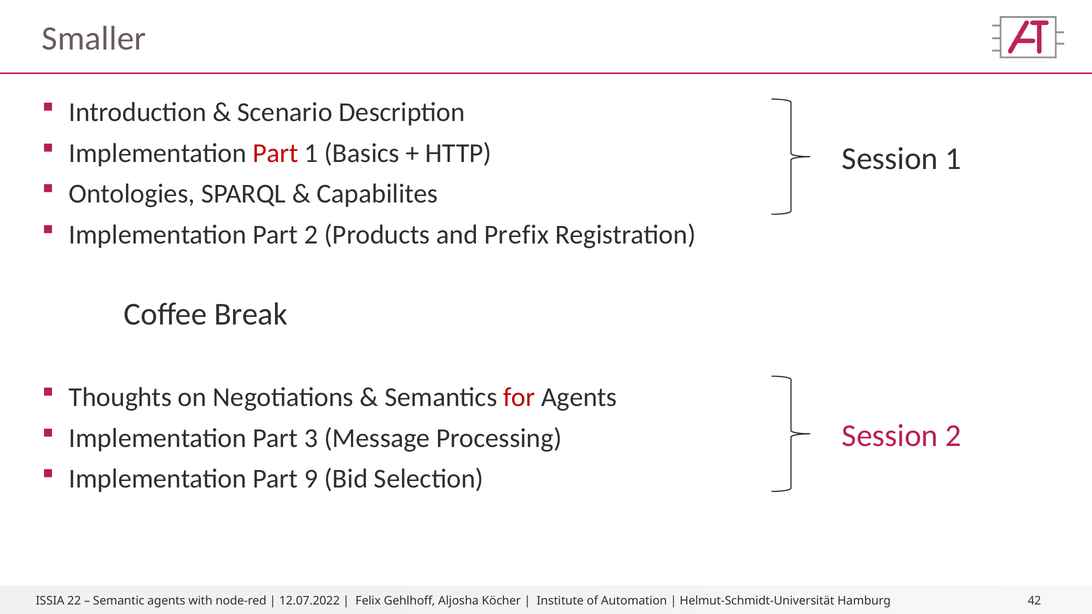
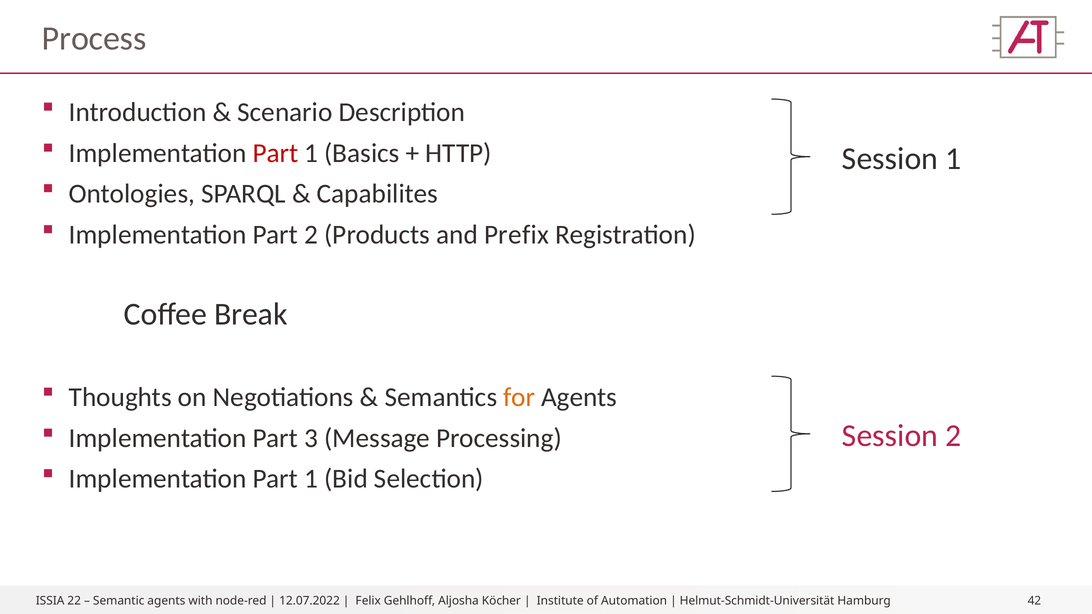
Smaller: Smaller -> Process
for colour: red -> orange
9 at (311, 479): 9 -> 1
